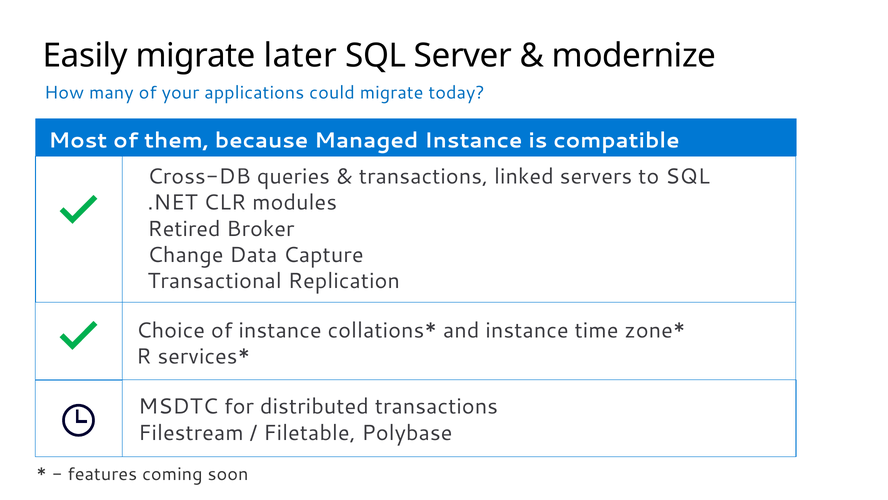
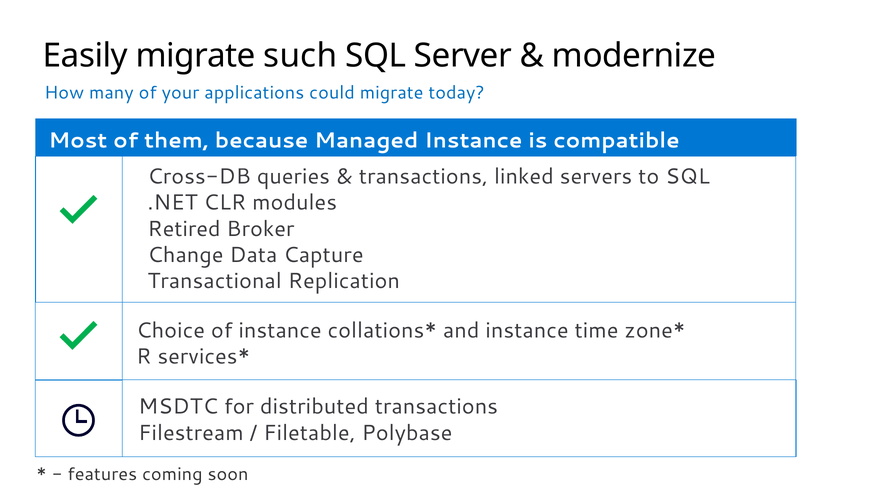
later: later -> such
